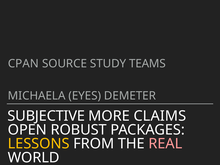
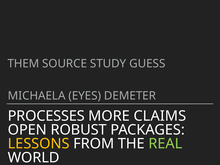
CPAN: CPAN -> THEM
TEAMS: TEAMS -> GUESS
SUBJECTIVE: SUBJECTIVE -> PROCESSES
REAL colour: pink -> light green
